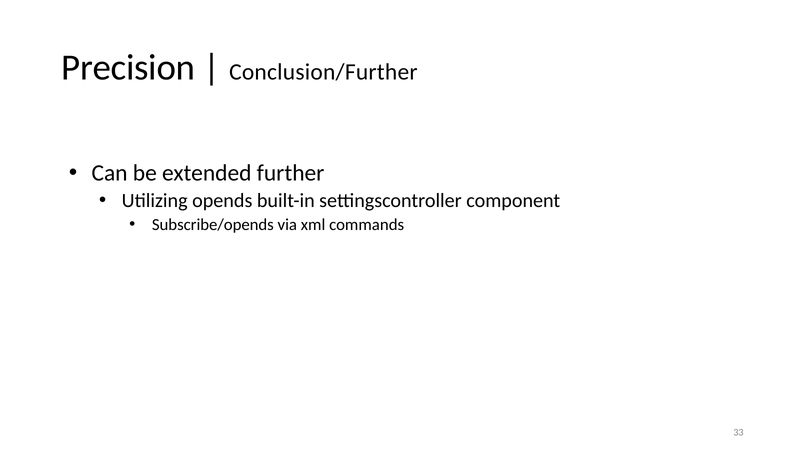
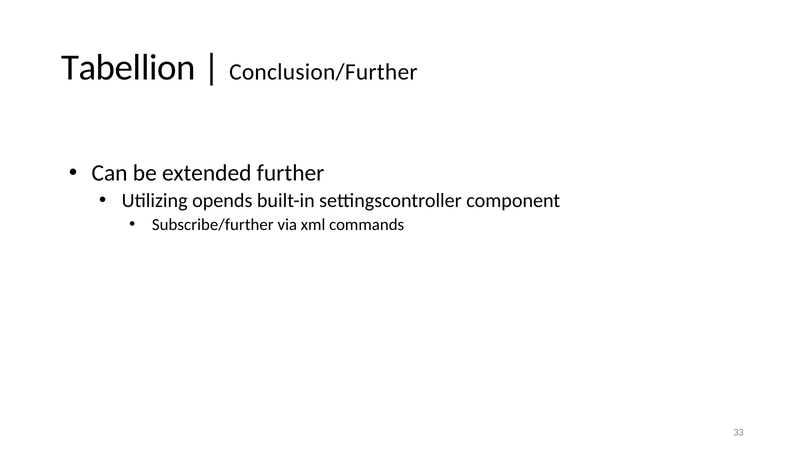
Precision: Precision -> Tabellion
Subscribe/opends: Subscribe/opends -> Subscribe/further
